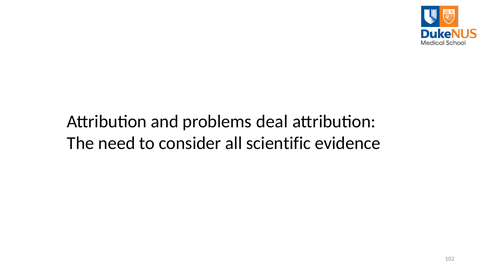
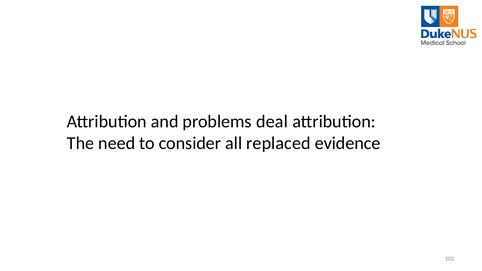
scientific: scientific -> replaced
